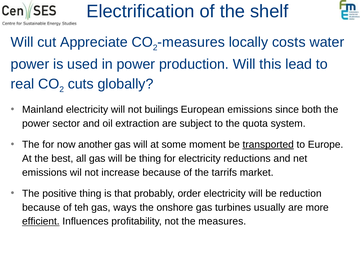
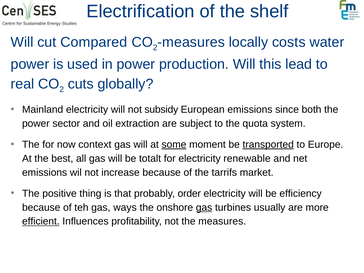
Appreciate: Appreciate -> Compared
builings: builings -> subsidy
another: another -> context
some underline: none -> present
be thing: thing -> totalt
reductions: reductions -> renewable
reduction: reduction -> efficiency
gas at (204, 207) underline: none -> present
